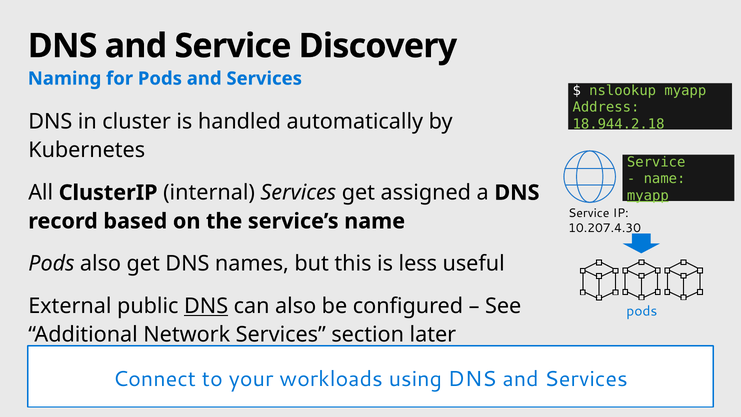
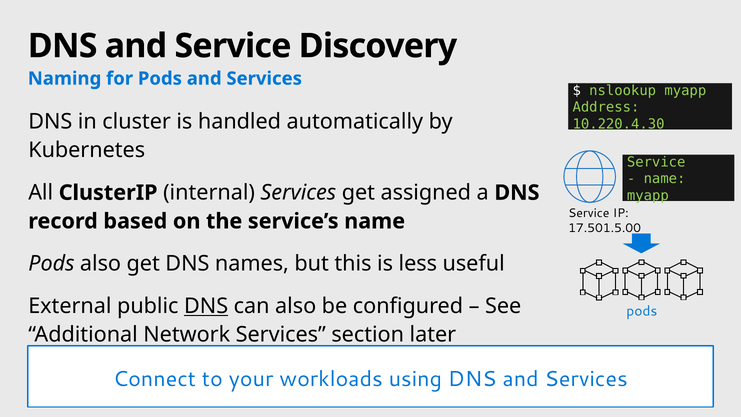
18.944.2.18: 18.944.2.18 -> 10.220.4.30
myapp at (648, 195) underline: present -> none
10.207.4.30: 10.207.4.30 -> 17.501.5.00
